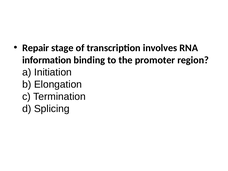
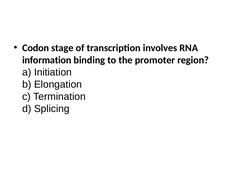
Repair: Repair -> Codon
